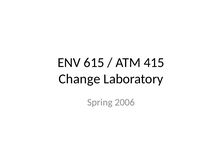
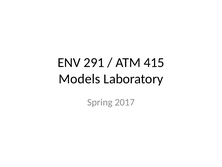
615: 615 -> 291
Change: Change -> Models
2006: 2006 -> 2017
